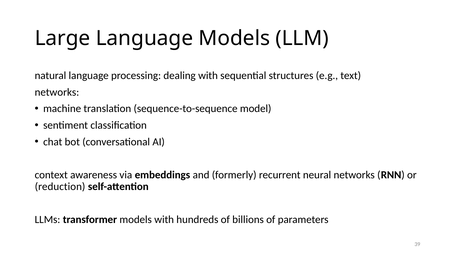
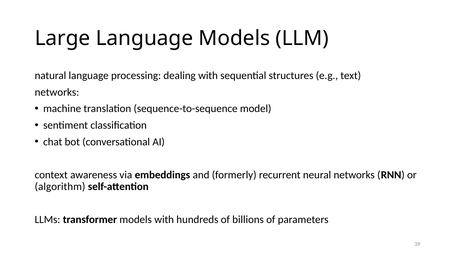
reduction: reduction -> algorithm
